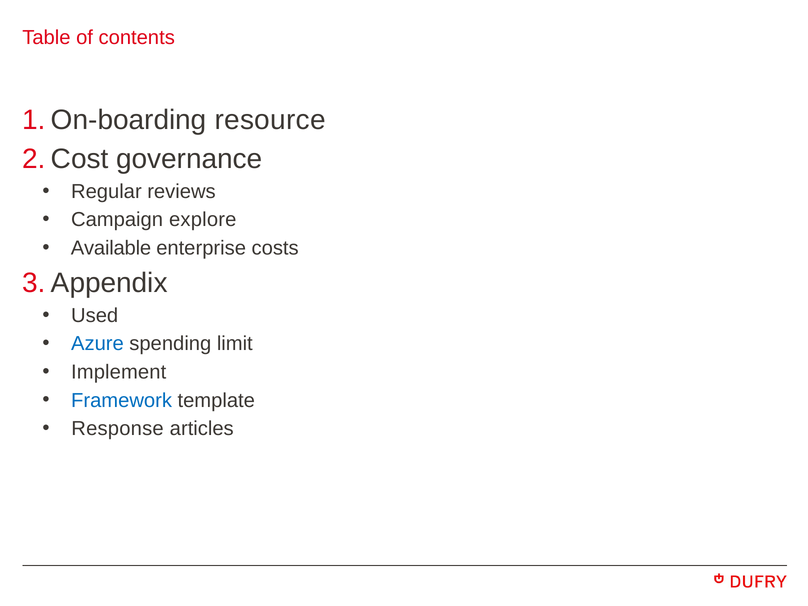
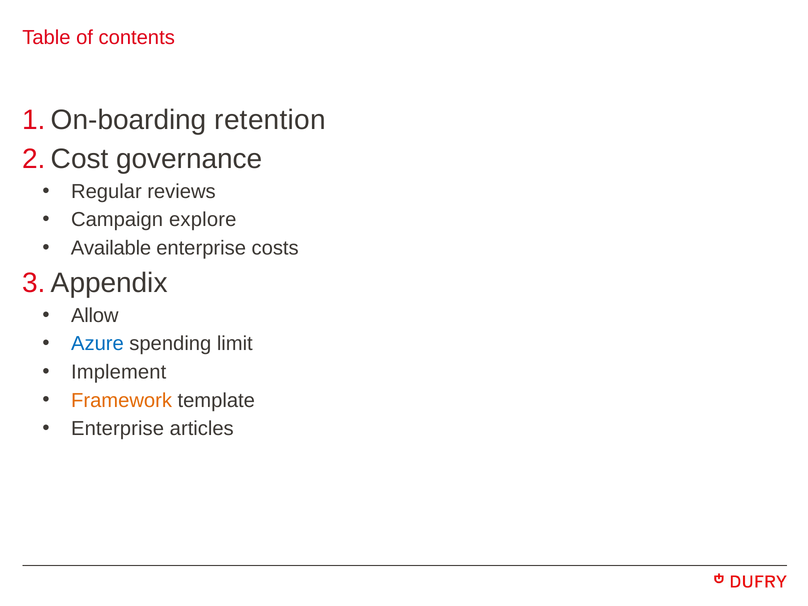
resource: resource -> retention
Used: Used -> Allow
Framework colour: blue -> orange
Response at (118, 429): Response -> Enterprise
